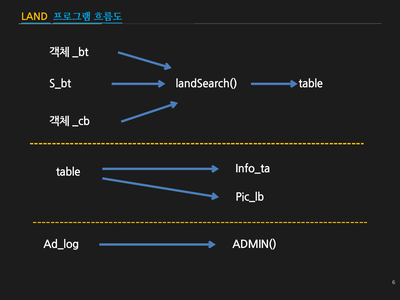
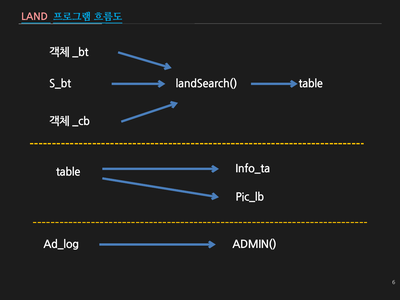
LAND colour: yellow -> pink
